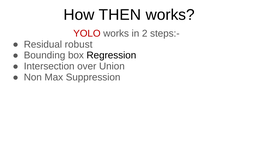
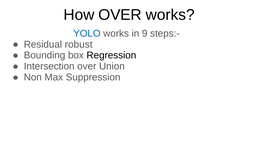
How THEN: THEN -> OVER
YOLO colour: red -> blue
2: 2 -> 9
